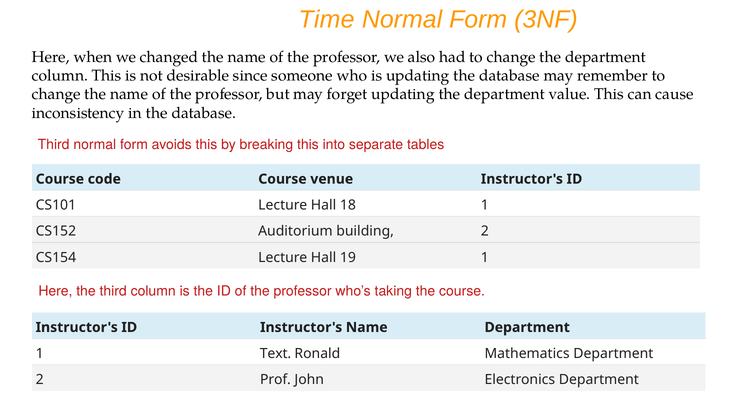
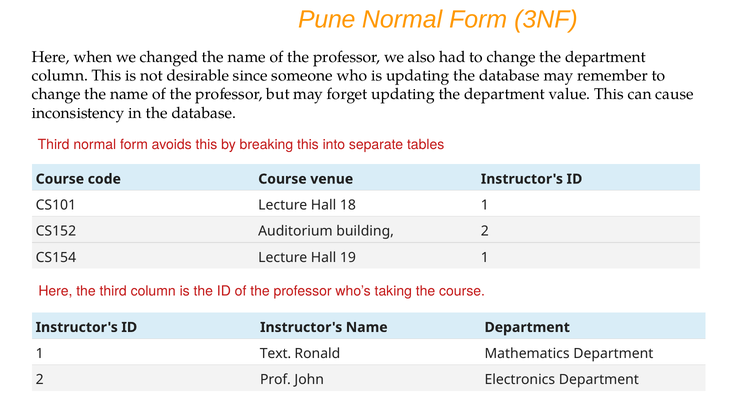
Time: Time -> Pune
